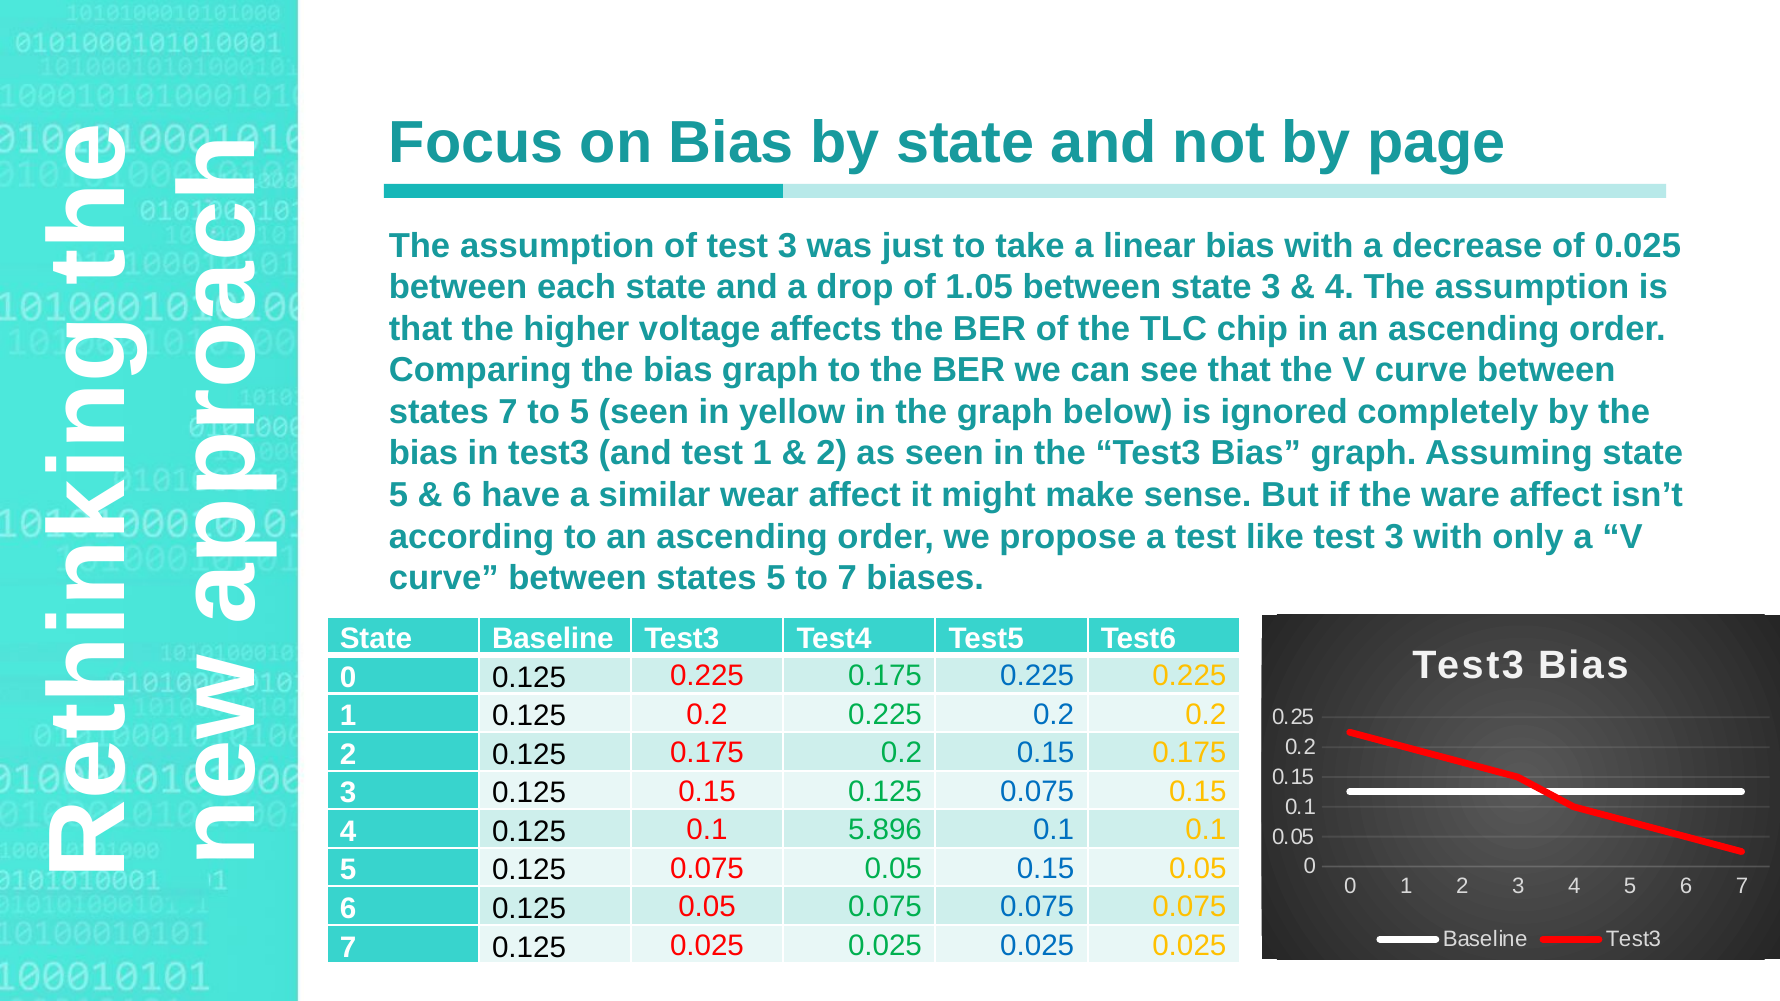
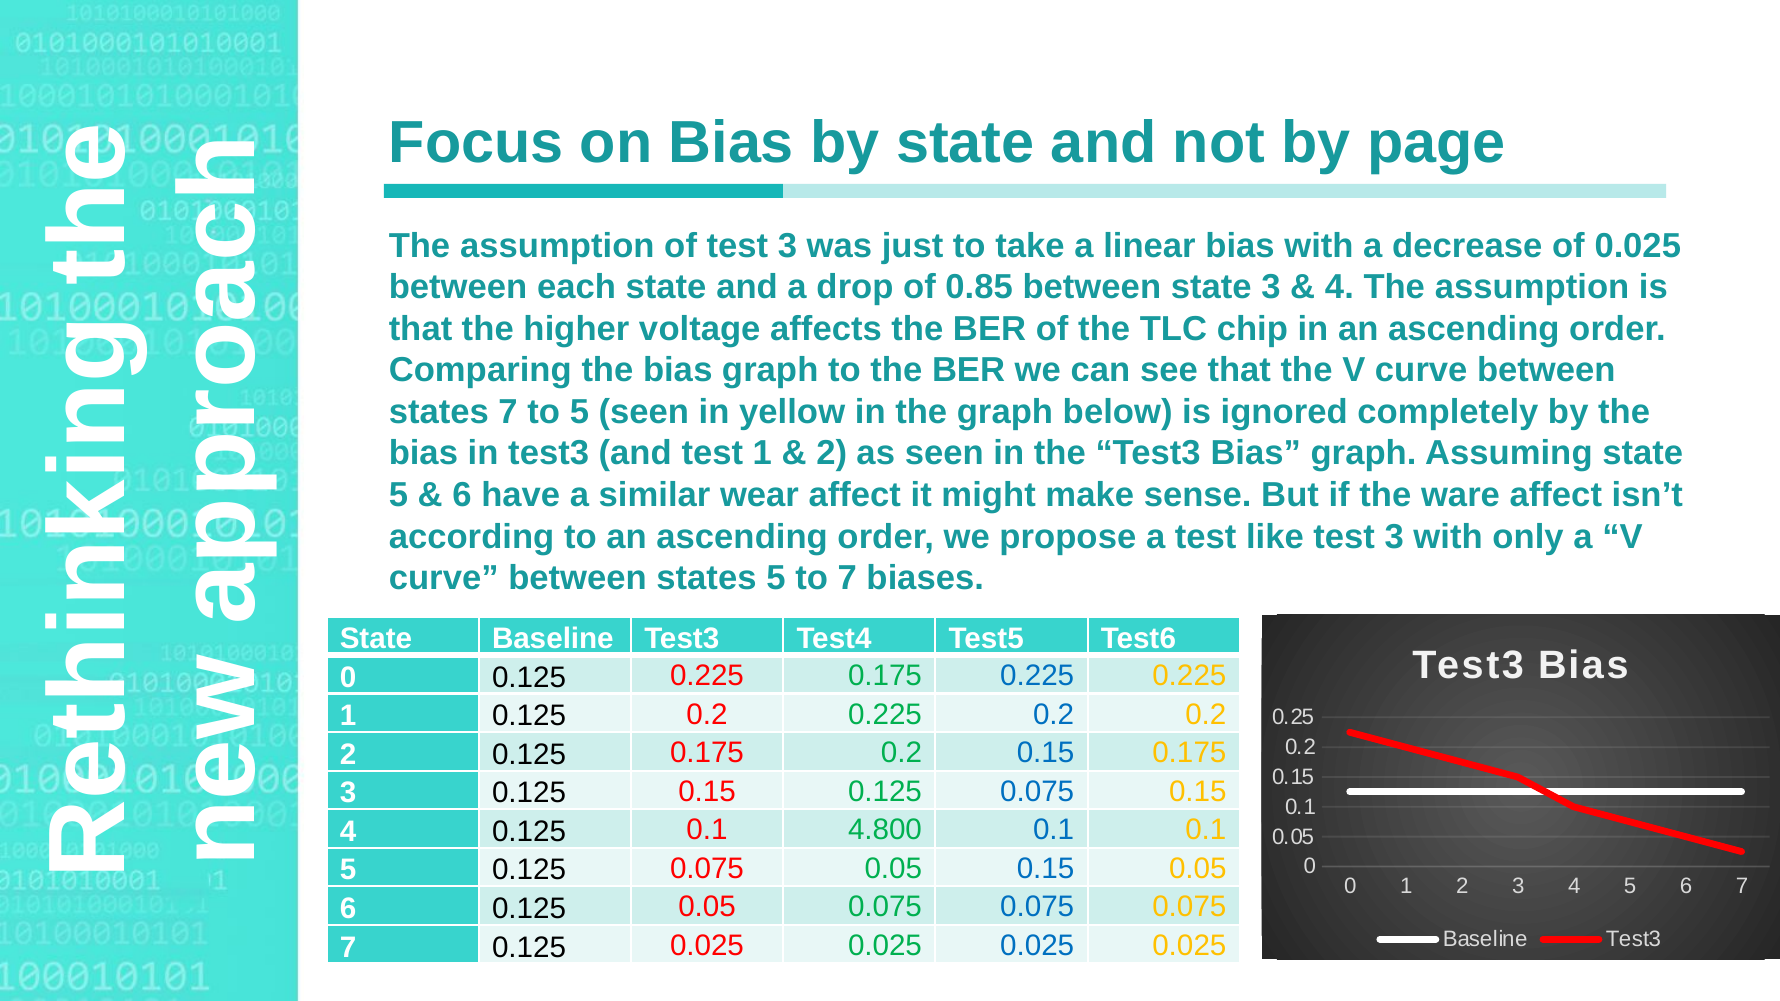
1.05: 1.05 -> 0.85
5.896: 5.896 -> 4.800
